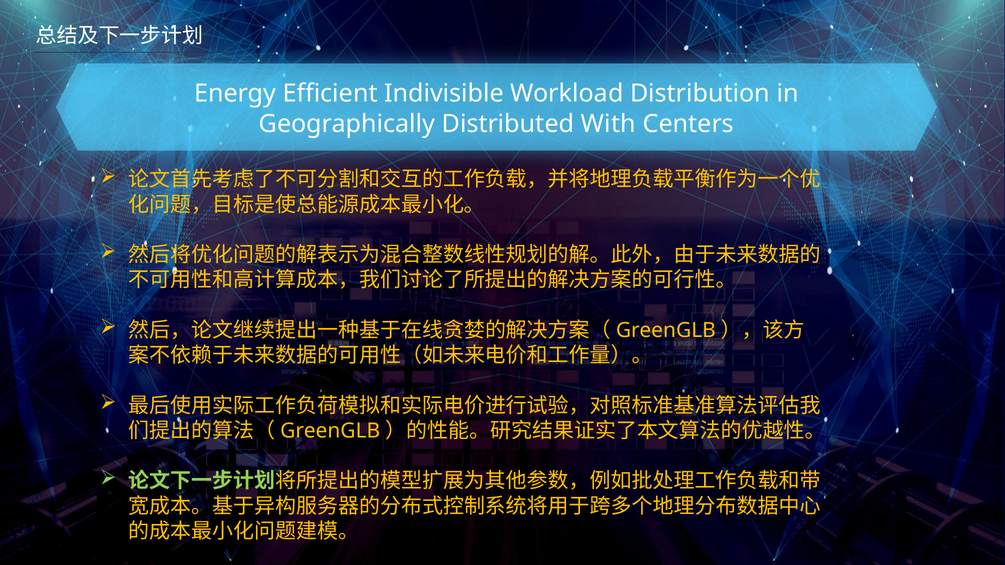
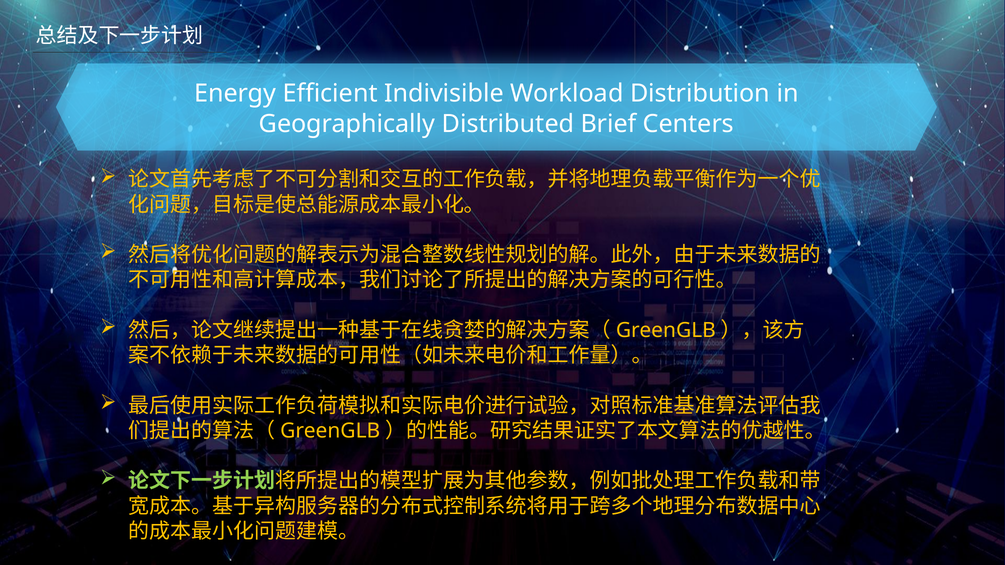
With: With -> Brief
